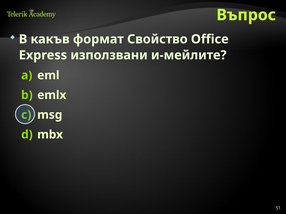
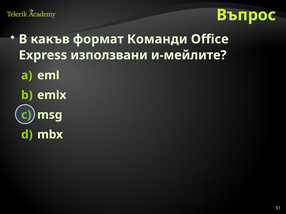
Свойство: Свойство -> Команди
